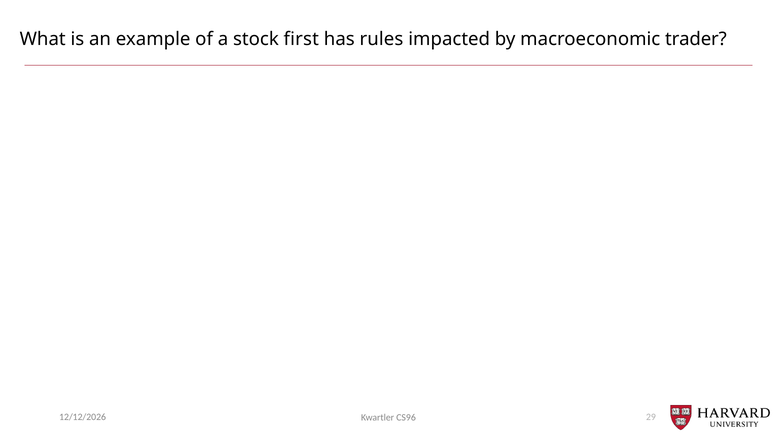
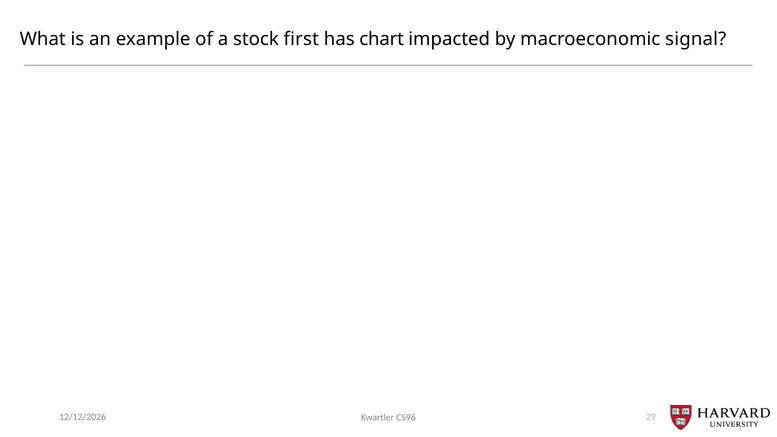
rules: rules -> chart
trader: trader -> signal
